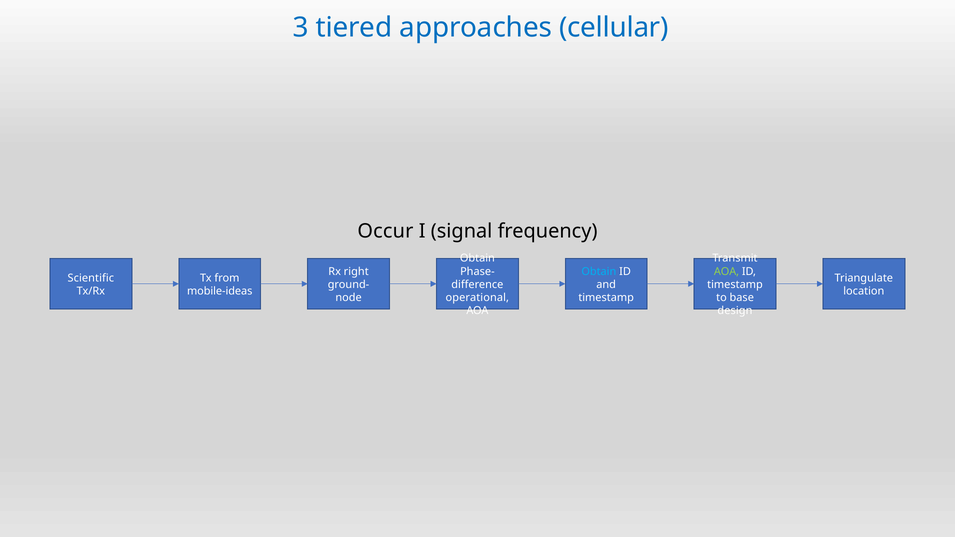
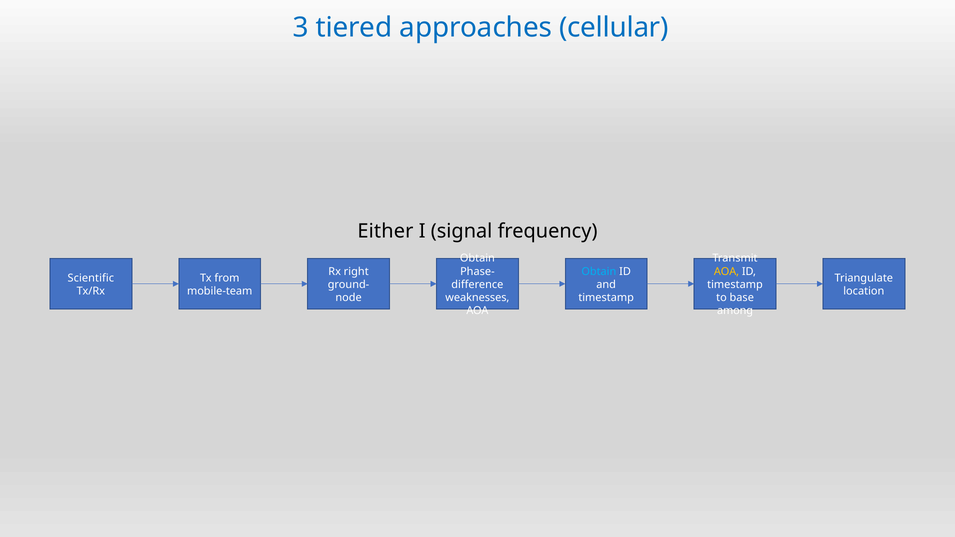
Occur: Occur -> Either
AOA at (727, 272) colour: light green -> yellow
mobile-ideas: mobile-ideas -> mobile-team
operational: operational -> weaknesses
design: design -> among
